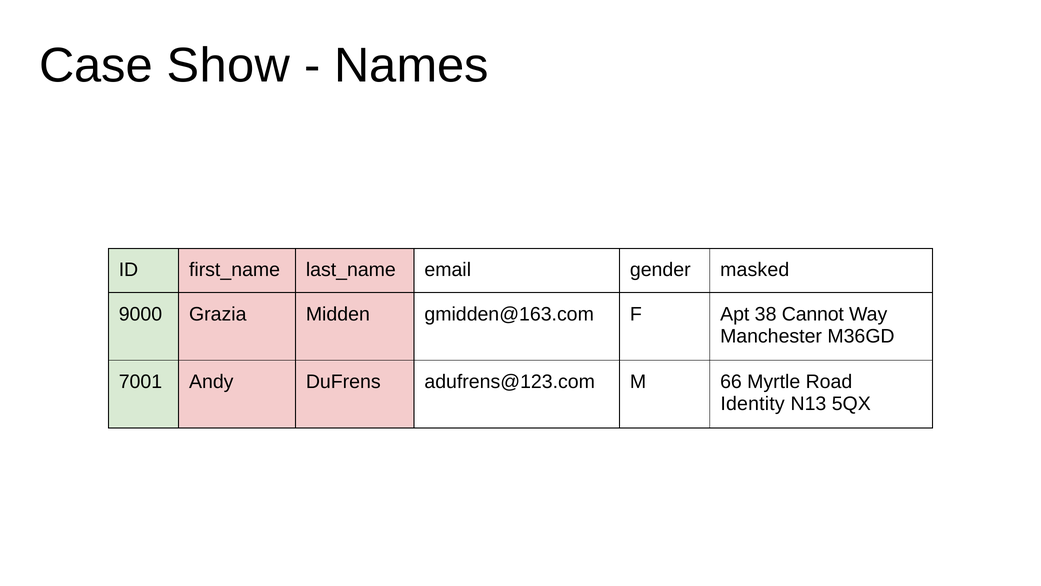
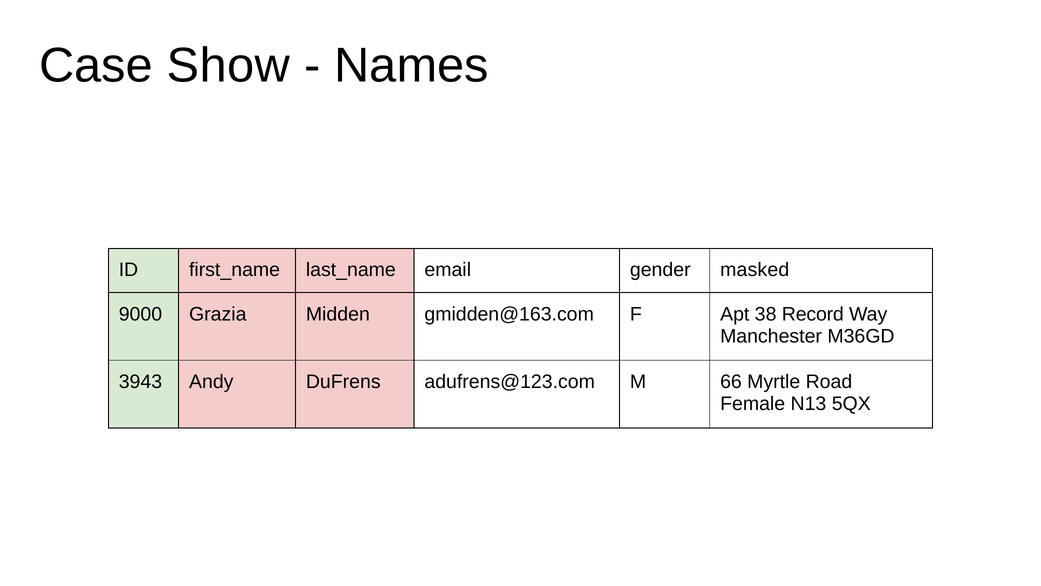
Cannot: Cannot -> Record
7001: 7001 -> 3943
Identity: Identity -> Female
